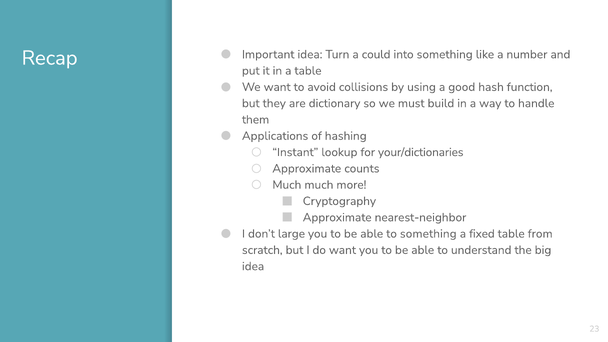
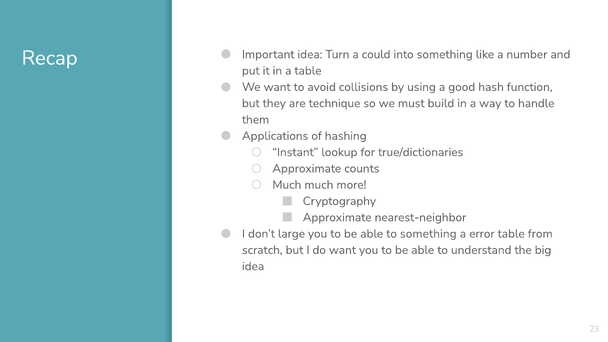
dictionary: dictionary -> technique
your/dictionaries: your/dictionaries -> true/dictionaries
fixed: fixed -> error
